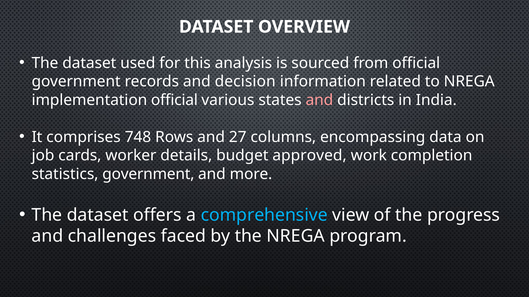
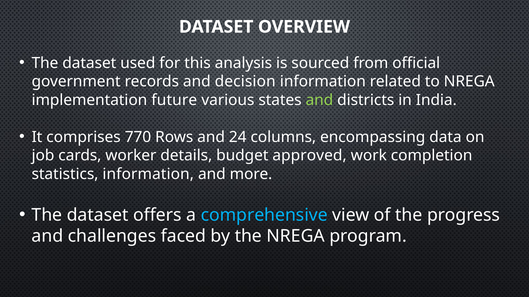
implementation official: official -> future
and at (319, 100) colour: pink -> light green
748: 748 -> 770
27: 27 -> 24
statistics government: government -> information
